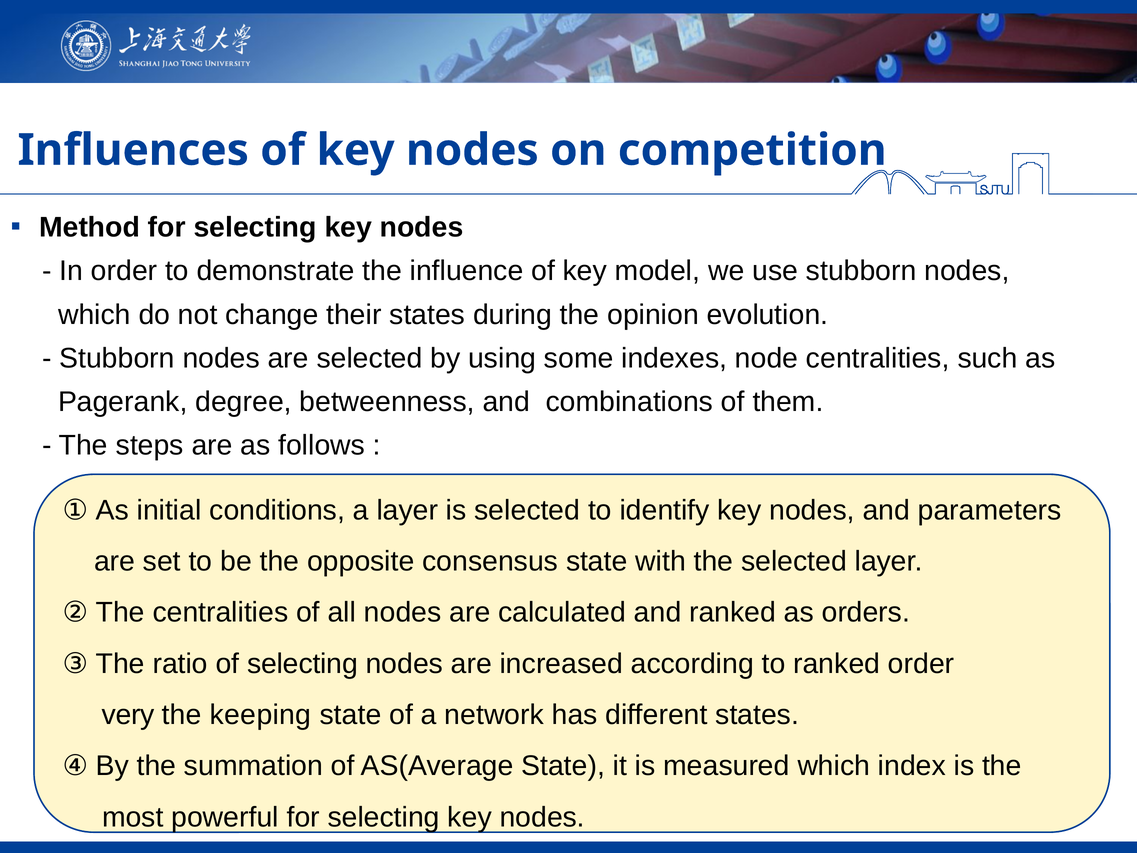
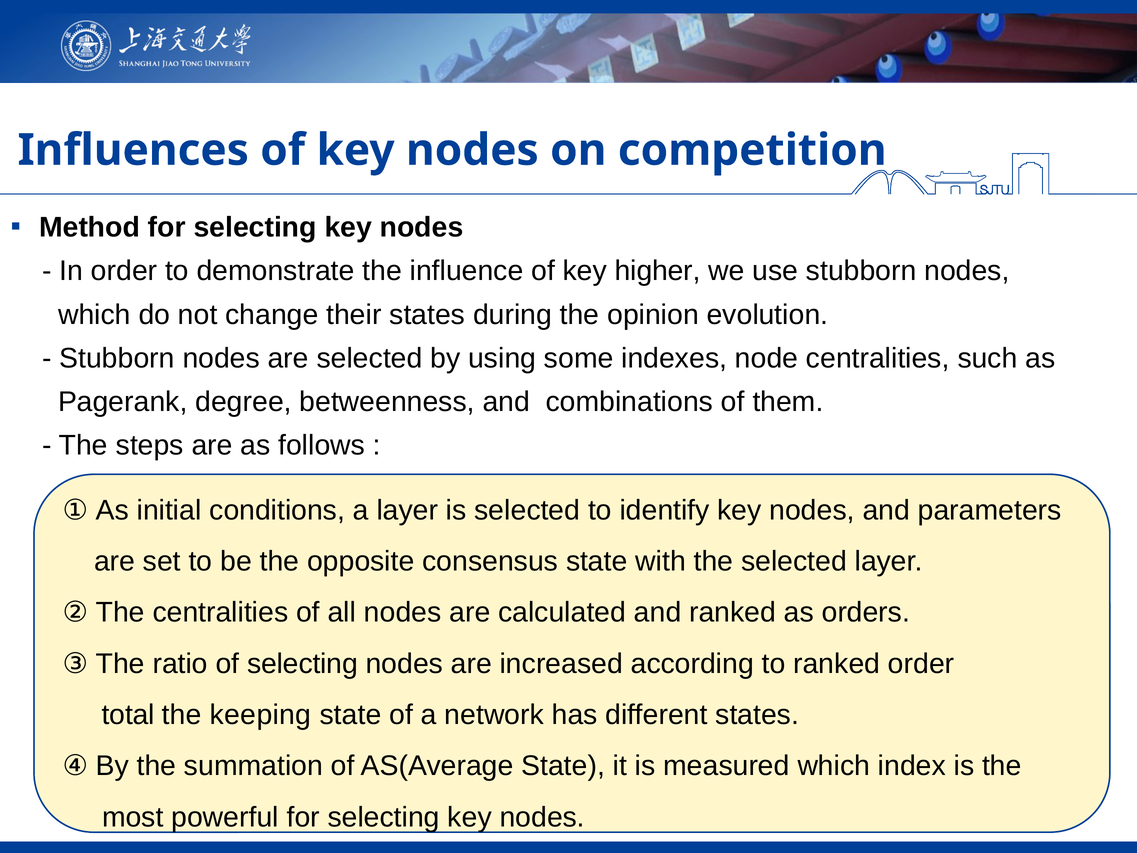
model: model -> higher
very: very -> total
